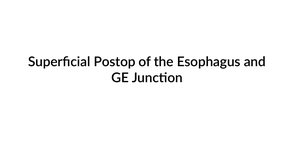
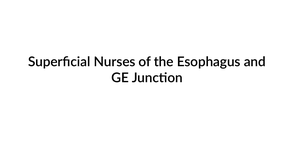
Postop: Postop -> Nurses
